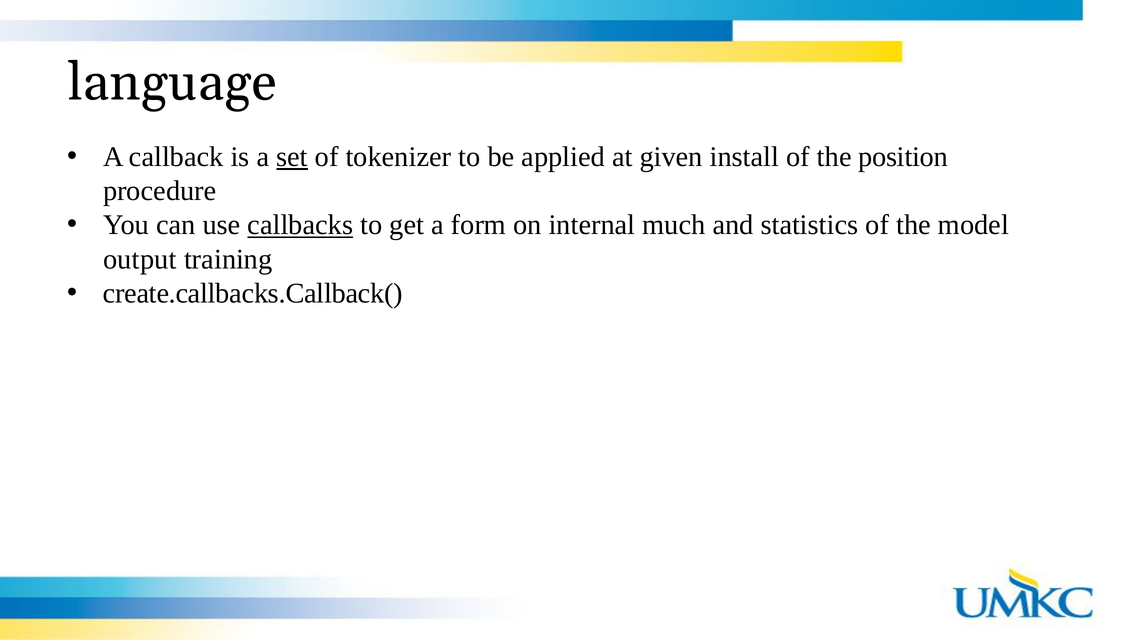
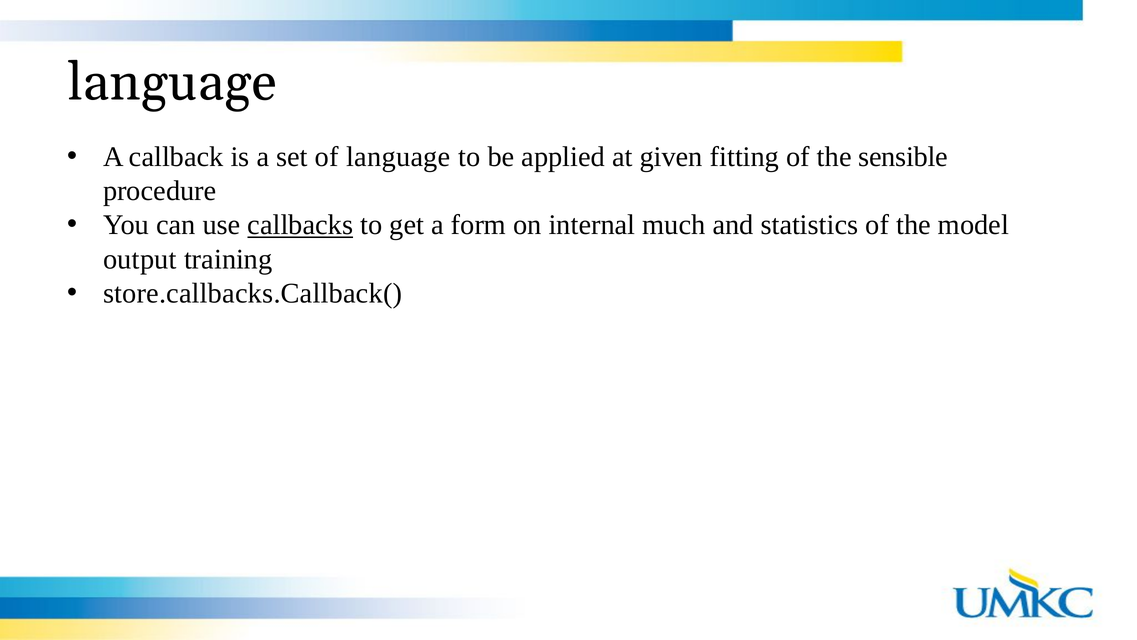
set underline: present -> none
of tokenizer: tokenizer -> language
install: install -> fitting
position: position -> sensible
create.callbacks.Callback(: create.callbacks.Callback( -> store.callbacks.Callback(
